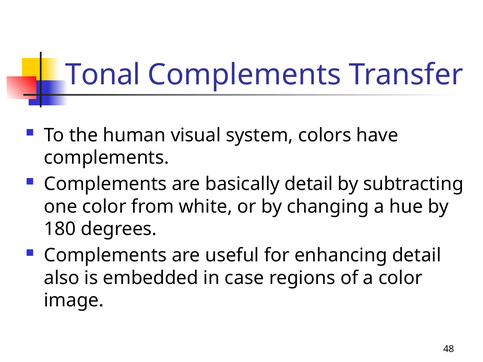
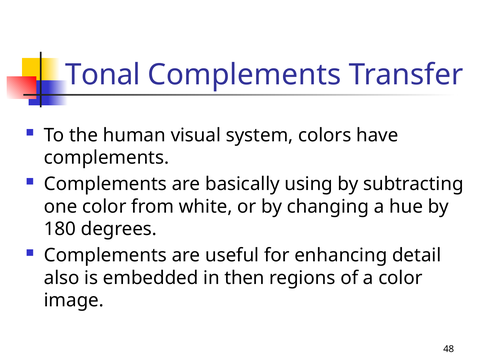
basically detail: detail -> using
case: case -> then
